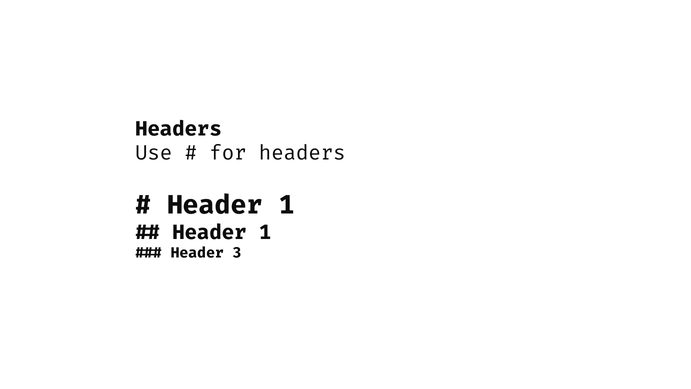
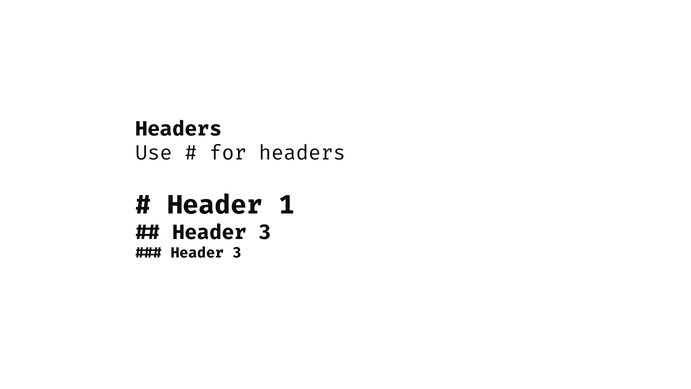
1 at (265, 232): 1 -> 3
